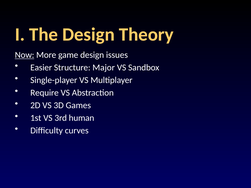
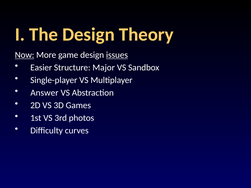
issues underline: none -> present
Require: Require -> Answer
human: human -> photos
